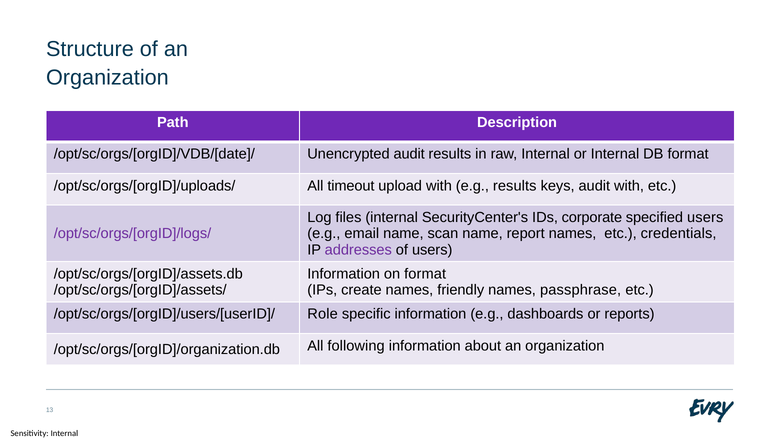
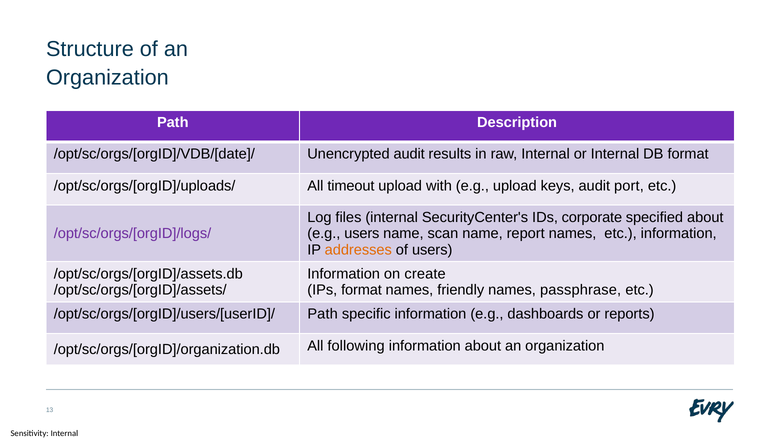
e.g results: results -> upload
audit with: with -> port
specified users: users -> about
e.g email: email -> users
etc credentials: credentials -> information
addresses colour: purple -> orange
on format: format -> create
IPs create: create -> format
/opt/sc/orgs/[orgID]/users/[userID]/ Role: Role -> Path
